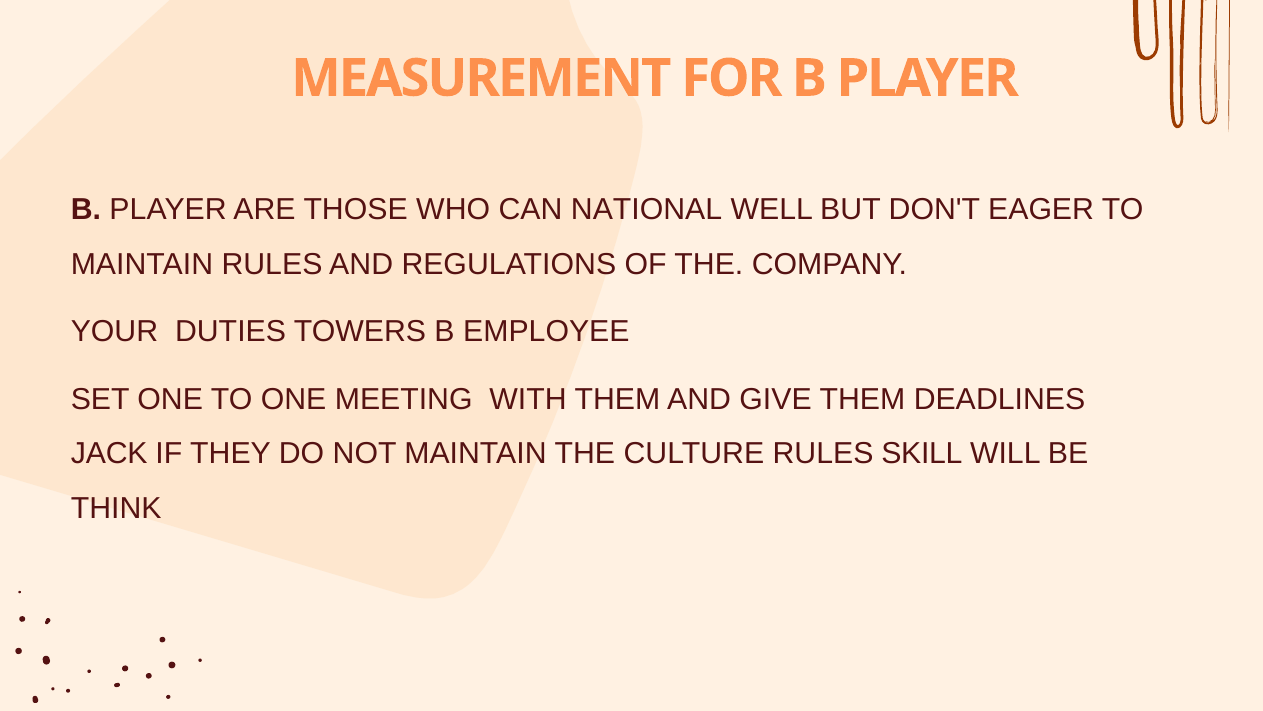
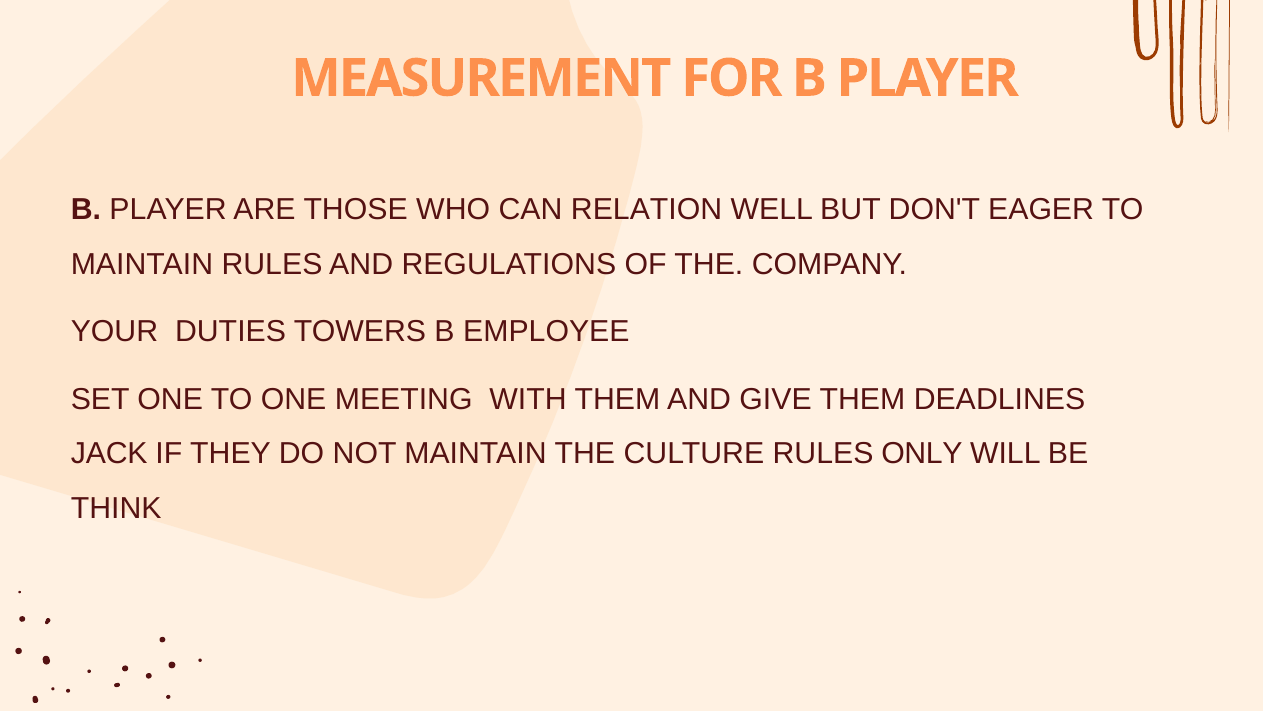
NATIONAL: NATIONAL -> RELATION
SKILL: SKILL -> ONLY
